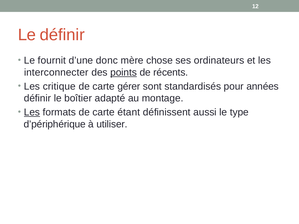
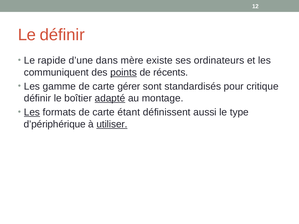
fournit: fournit -> rapide
donc: donc -> dans
chose: chose -> existe
interconnecter: interconnecter -> communiquent
critique: critique -> gamme
années: années -> critique
adapté underline: none -> present
utiliser underline: none -> present
